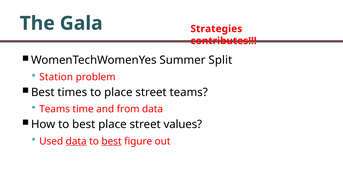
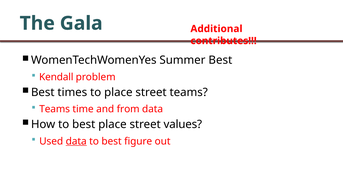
Strategies: Strategies -> Additional
Summer Split: Split -> Best
Station: Station -> Kendall
best at (112, 141) underline: present -> none
